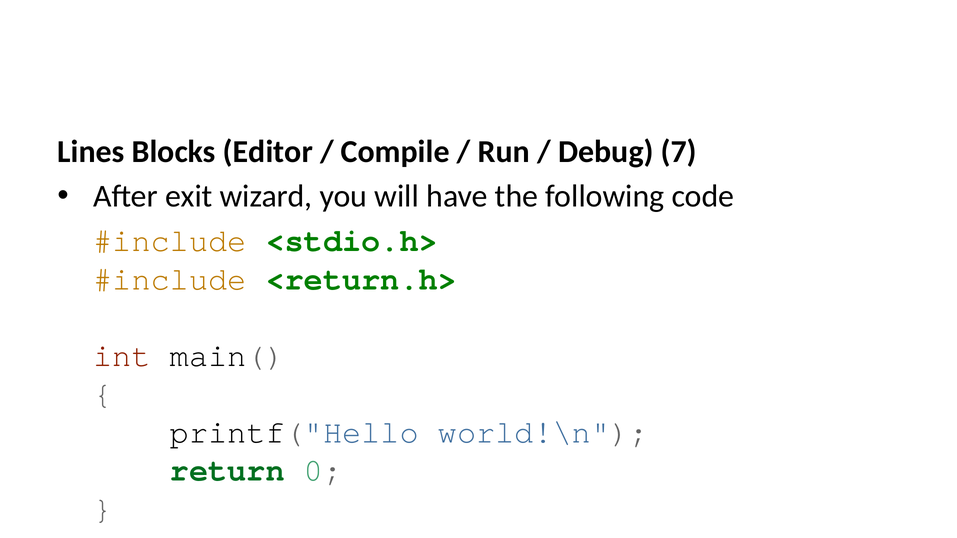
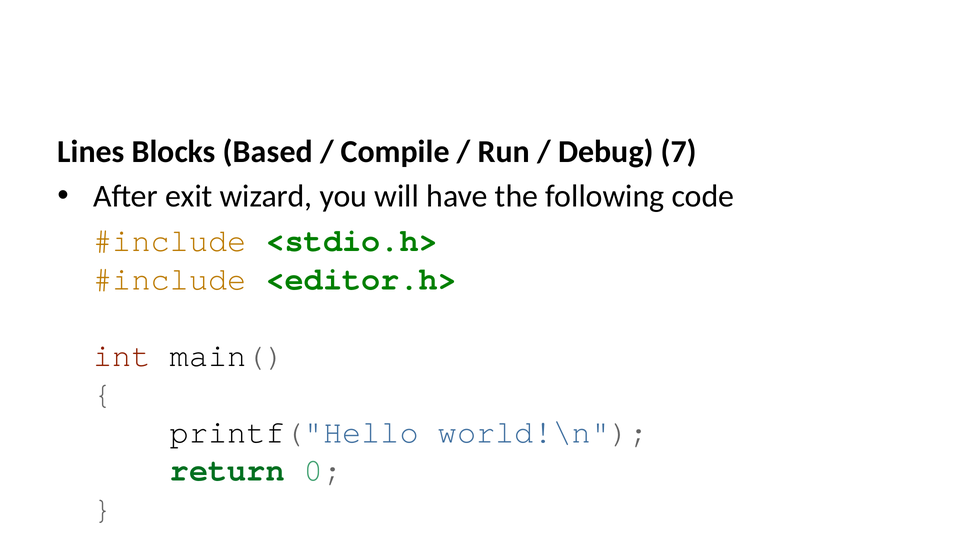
Editor: Editor -> Based
<return.h>: <return.h> -> <editor.h>
